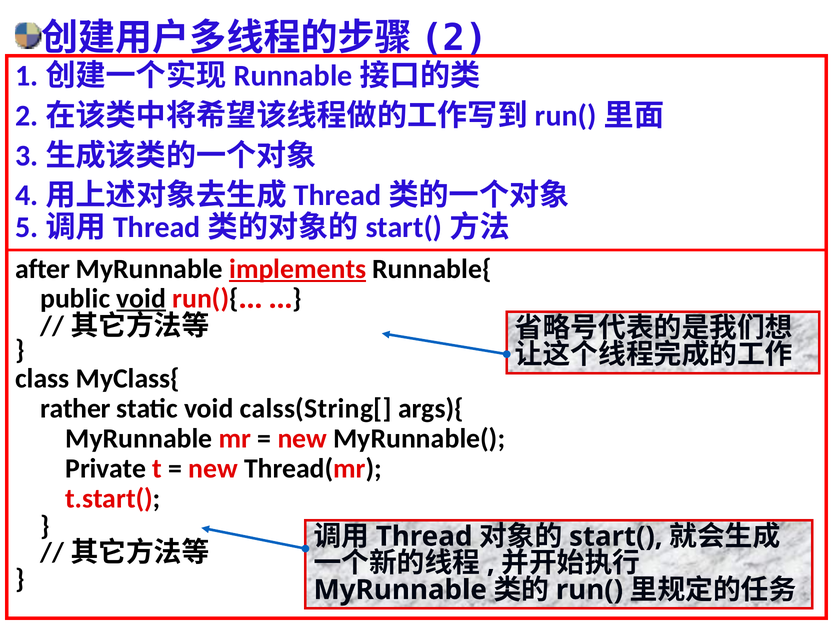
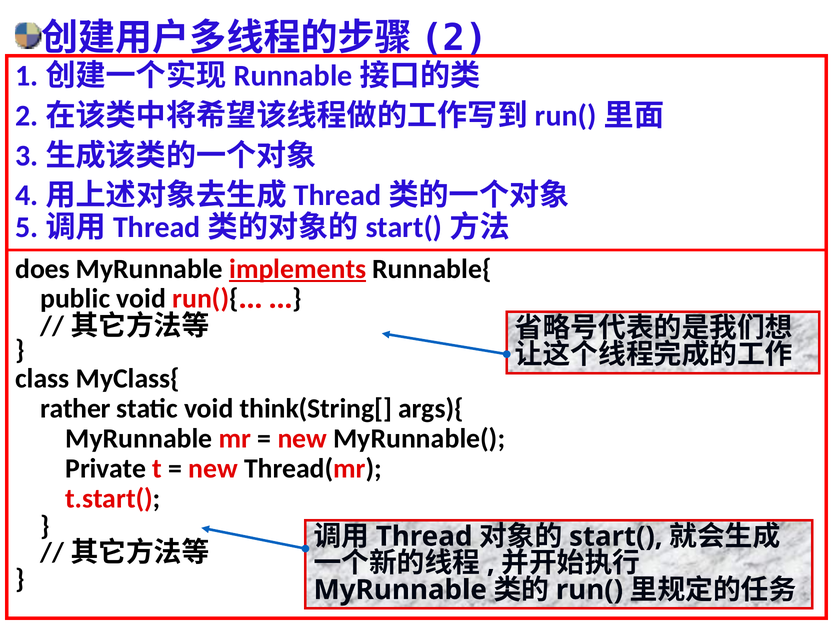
after: after -> does
void at (141, 298) underline: present -> none
calss(String[: calss(String[ -> think(String[
